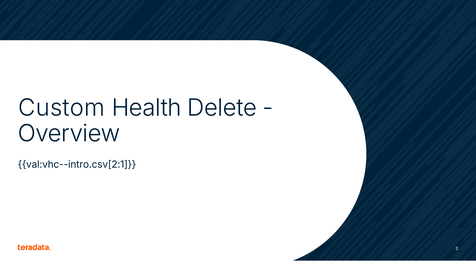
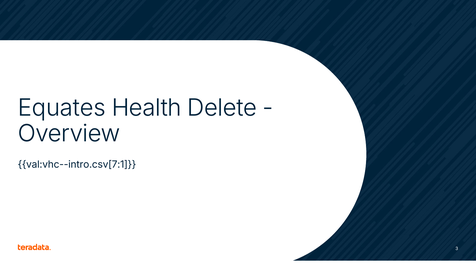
Custom: Custom -> Equates
val:vhc--intro.csv[2:1: val:vhc--intro.csv[2:1 -> val:vhc--intro.csv[7:1
